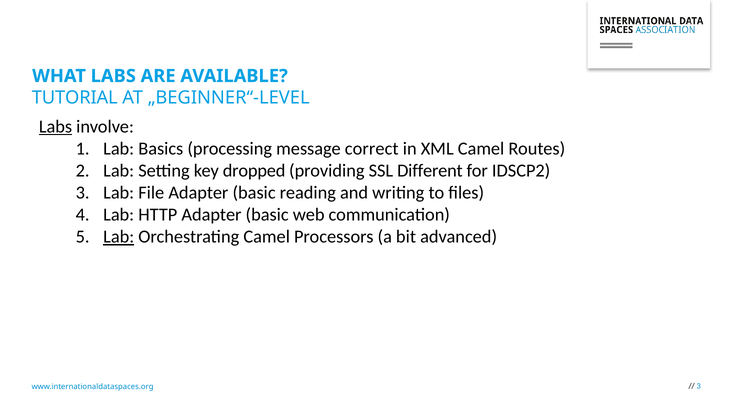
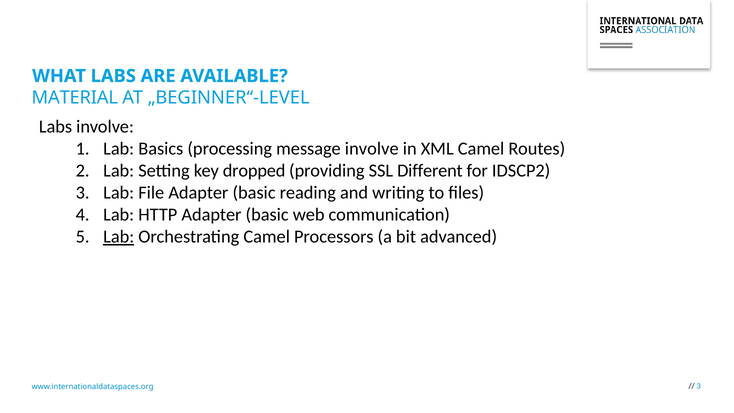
TUTORIAL: TUTORIAL -> MATERIAL
Labs at (56, 127) underline: present -> none
message correct: correct -> involve
